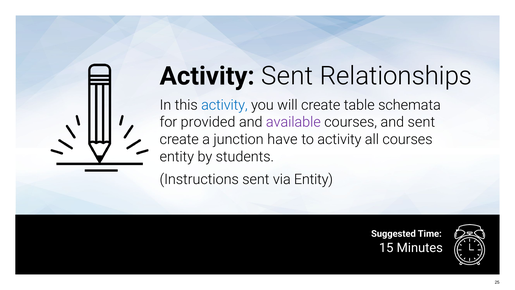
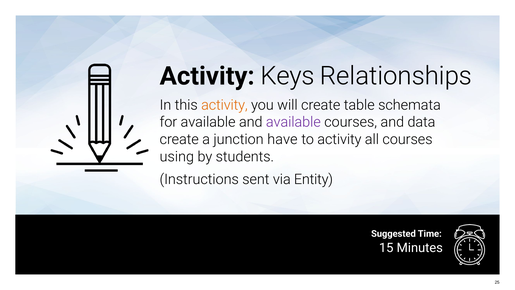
Activity Sent: Sent -> Keys
activity at (224, 105) colour: blue -> orange
for provided: provided -> available
and sent: sent -> data
entity at (177, 156): entity -> using
